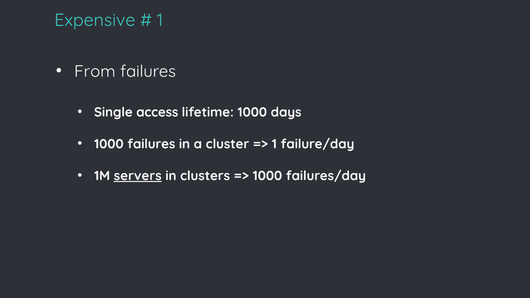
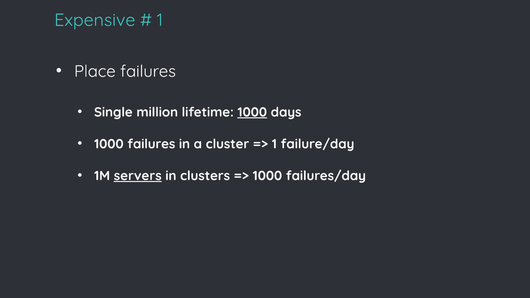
From: From -> Place
access: access -> million
1000 at (252, 112) underline: none -> present
